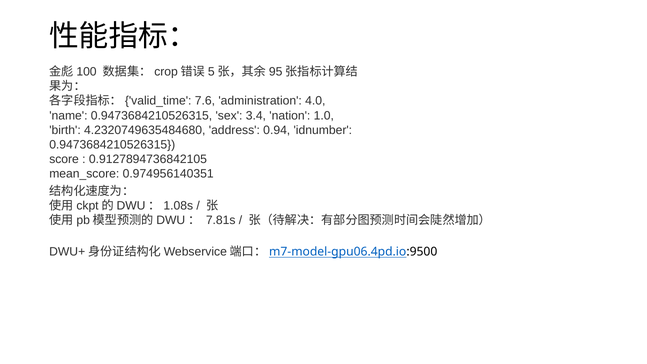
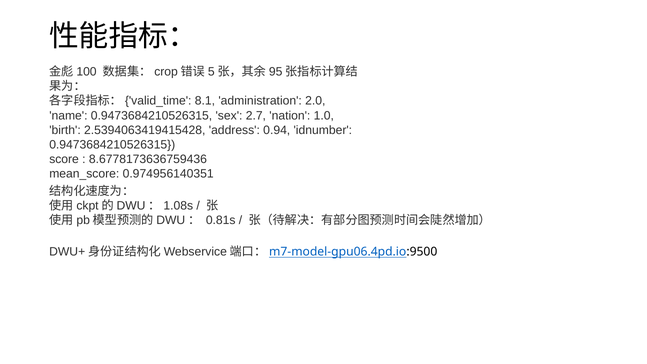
7.6: 7.6 -> 8.1
4.0: 4.0 -> 2.0
3.4: 3.4 -> 2.7
4.2320749635484680: 4.2320749635484680 -> 2.5394063419415428
0.9127894736842105: 0.9127894736842105 -> 8.6778173636759436
7.81s: 7.81s -> 0.81s
